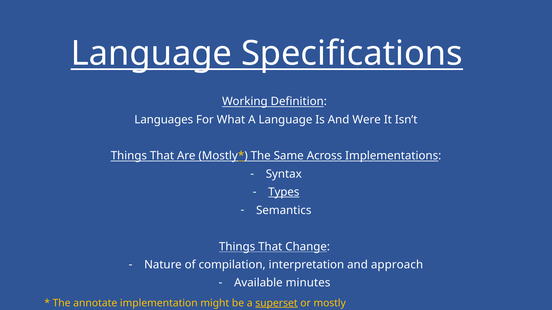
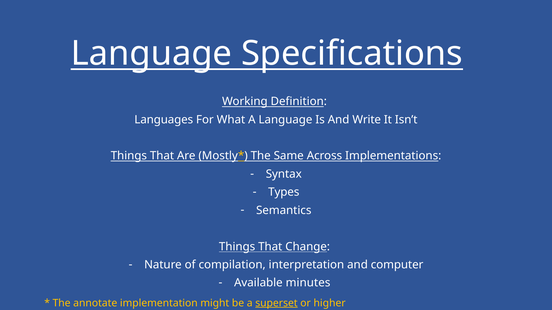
Were: Were -> Write
Types underline: present -> none
approach: approach -> computer
mostly: mostly -> higher
